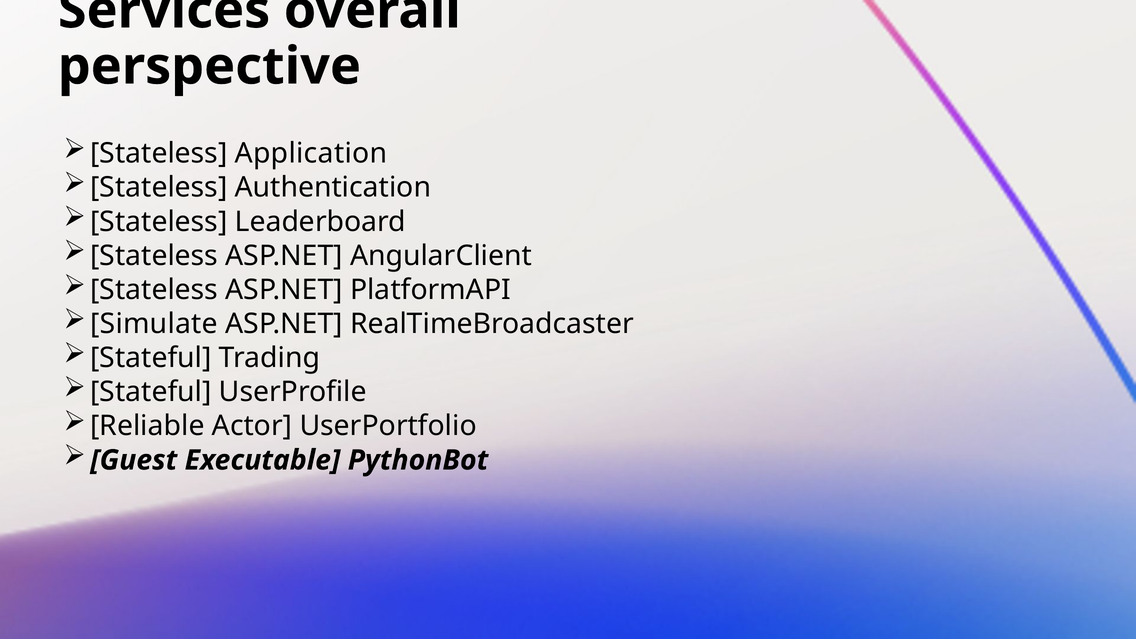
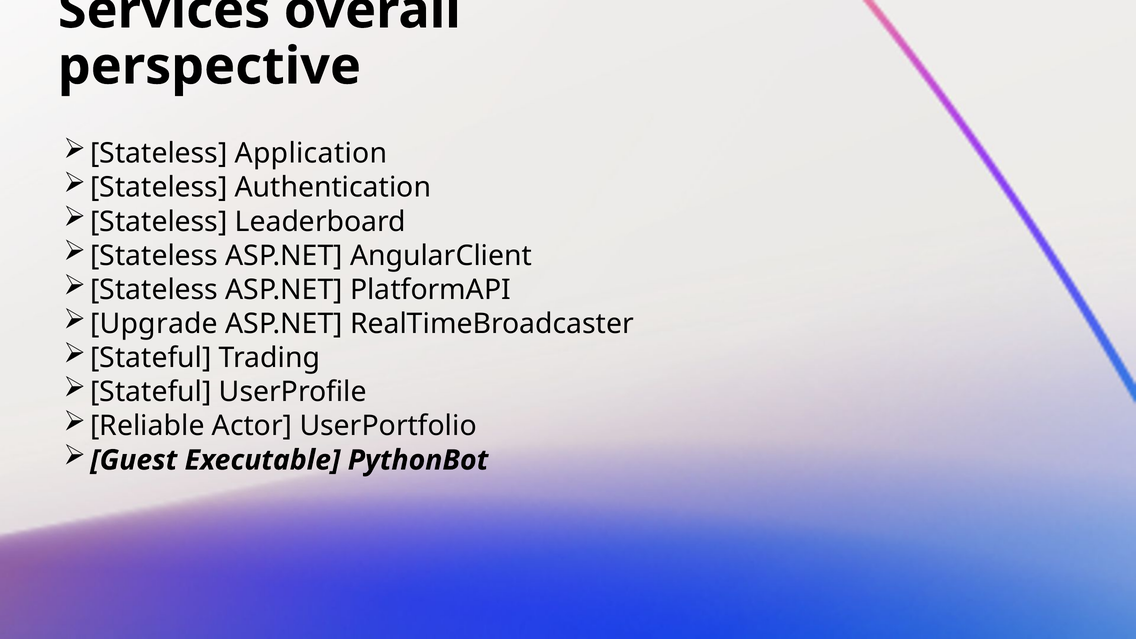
Simulate: Simulate -> Upgrade
